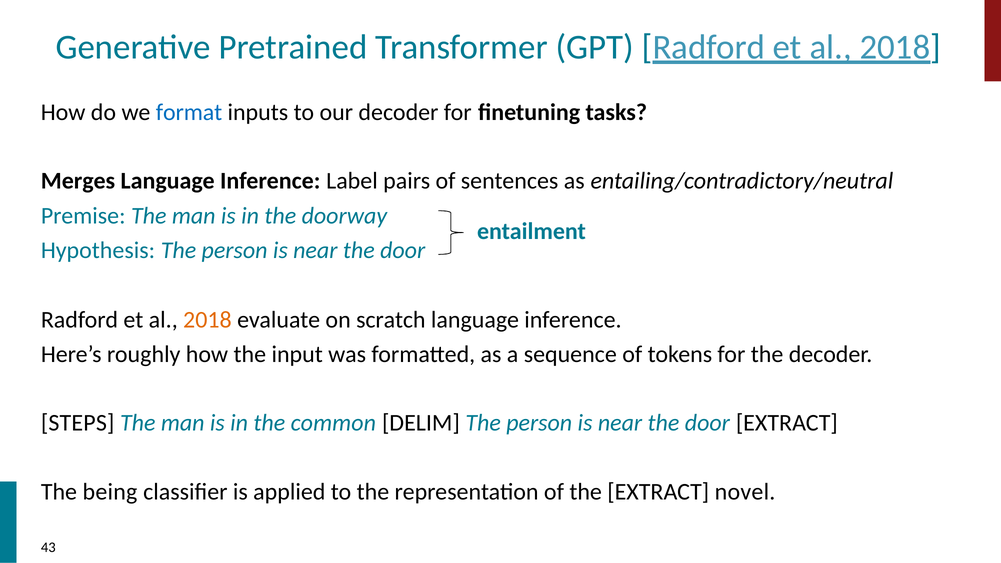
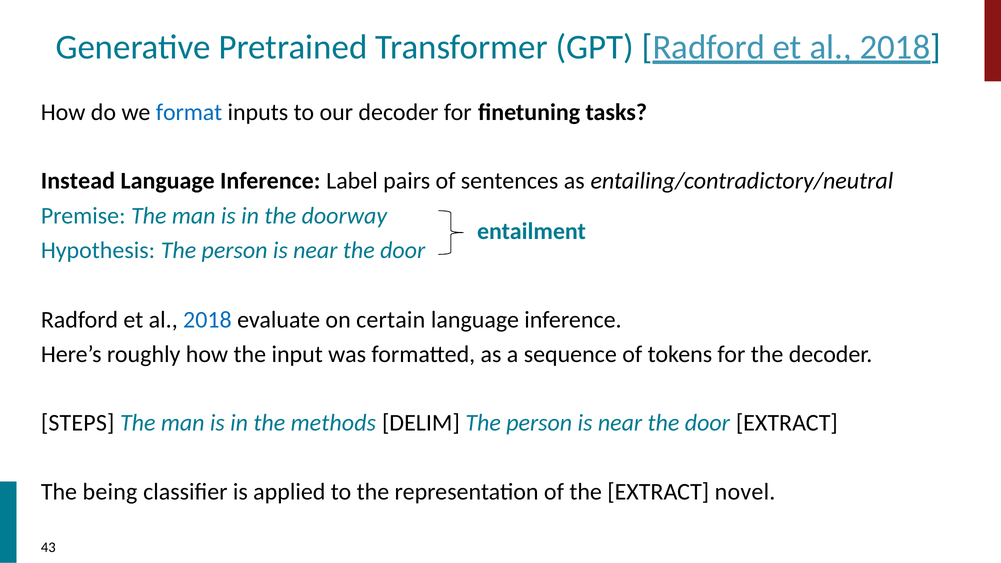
Merges: Merges -> Instead
2018 at (207, 320) colour: orange -> blue
scratch: scratch -> certain
common: common -> methods
